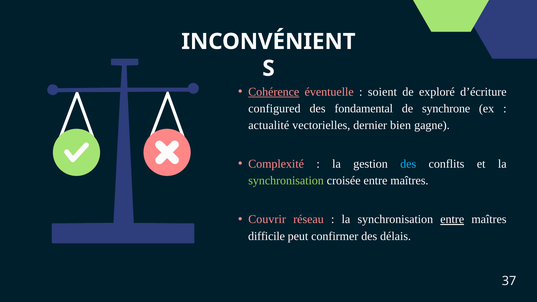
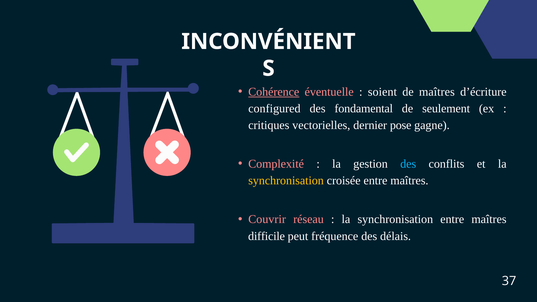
de exploré: exploré -> maîtres
synchrone: synchrone -> seulement
actualité: actualité -> critiques
bien: bien -> pose
synchronisation at (286, 181) colour: light green -> yellow
entre at (452, 219) underline: present -> none
confirmer: confirmer -> fréquence
